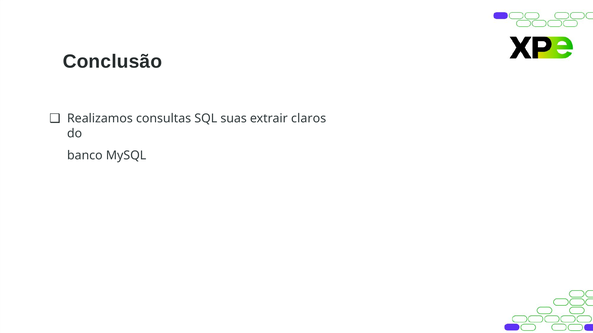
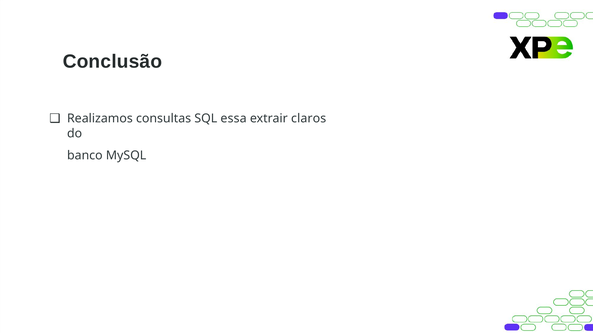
suas: suas -> essa
